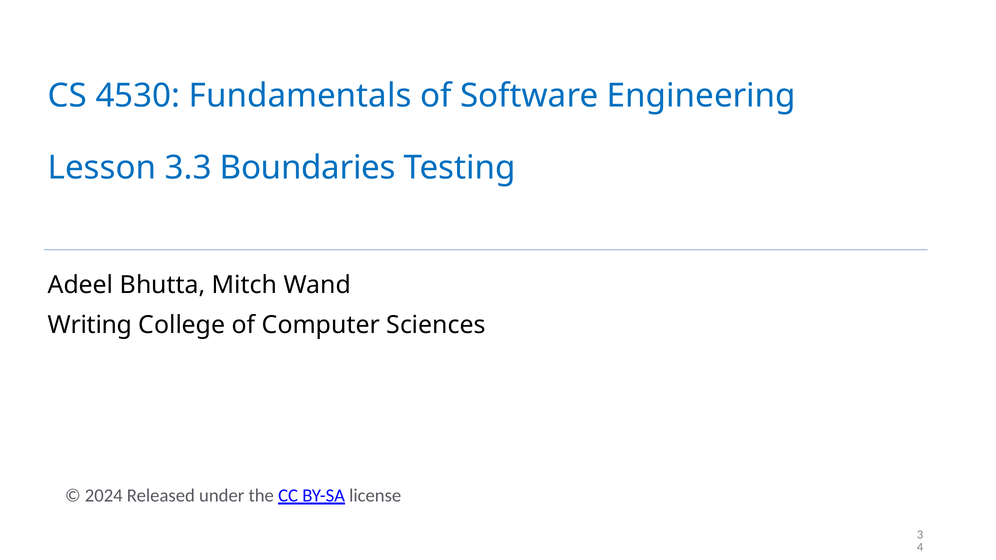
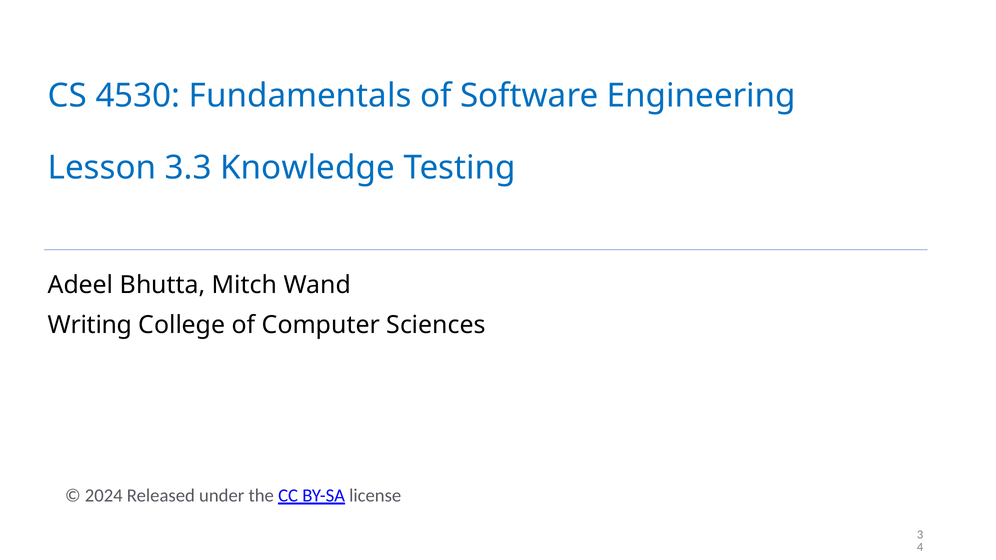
Boundaries: Boundaries -> Knowledge
